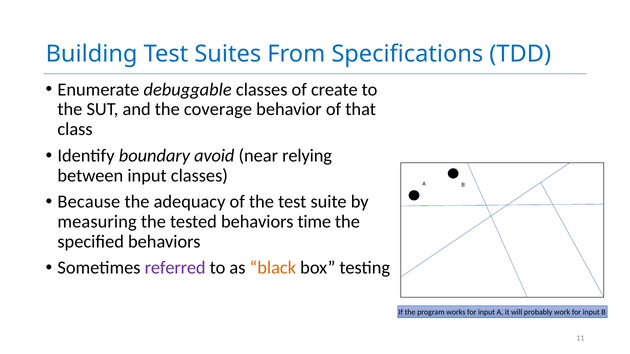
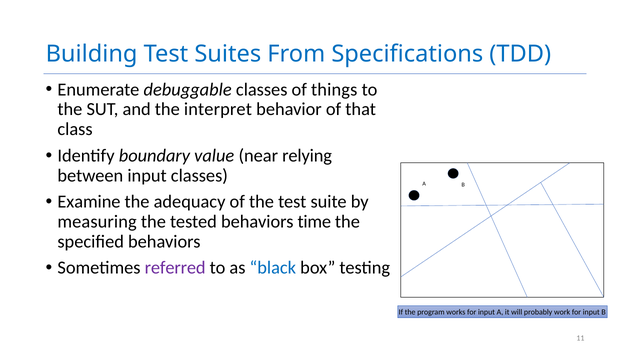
create: create -> things
coverage: coverage -> interpret
avoid: avoid -> value
Because: Because -> Examine
black colour: orange -> blue
